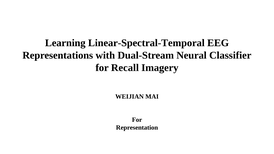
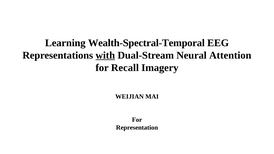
Linear-Spectral-Temporal: Linear-Spectral-Temporal -> Wealth-Spectral-Temporal
with underline: none -> present
Classifier: Classifier -> Attention
